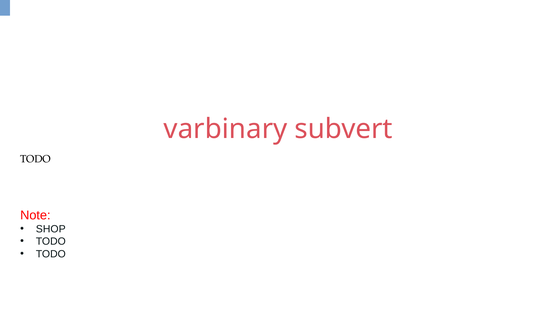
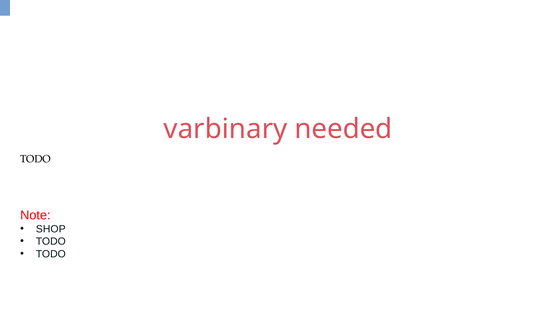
subvert: subvert -> needed
